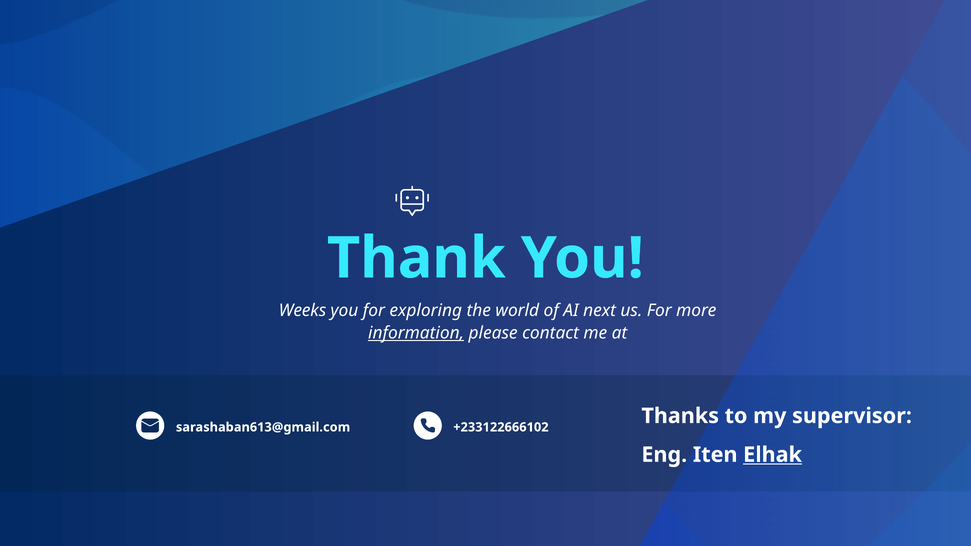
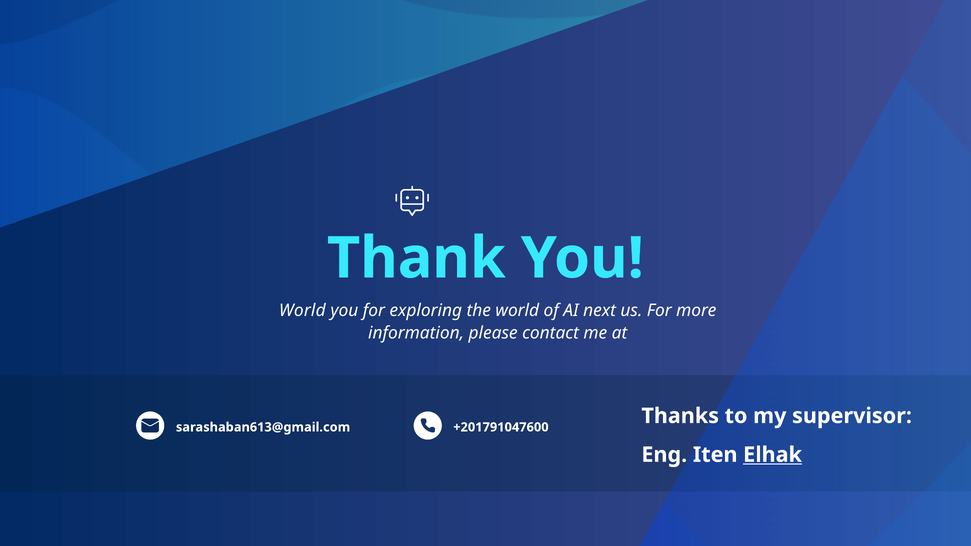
Weeks at (302, 311): Weeks -> World
information underline: present -> none
+233122666102: +233122666102 -> +201791047600
